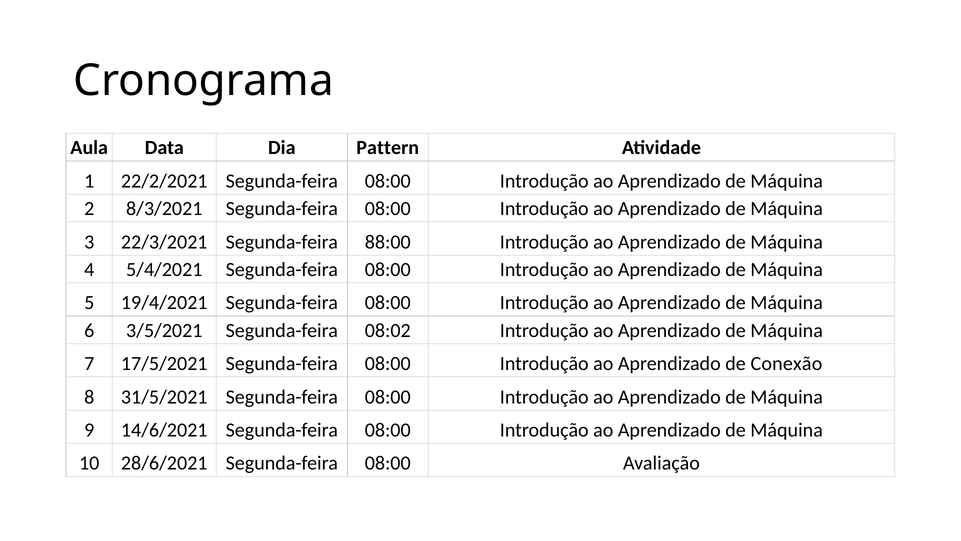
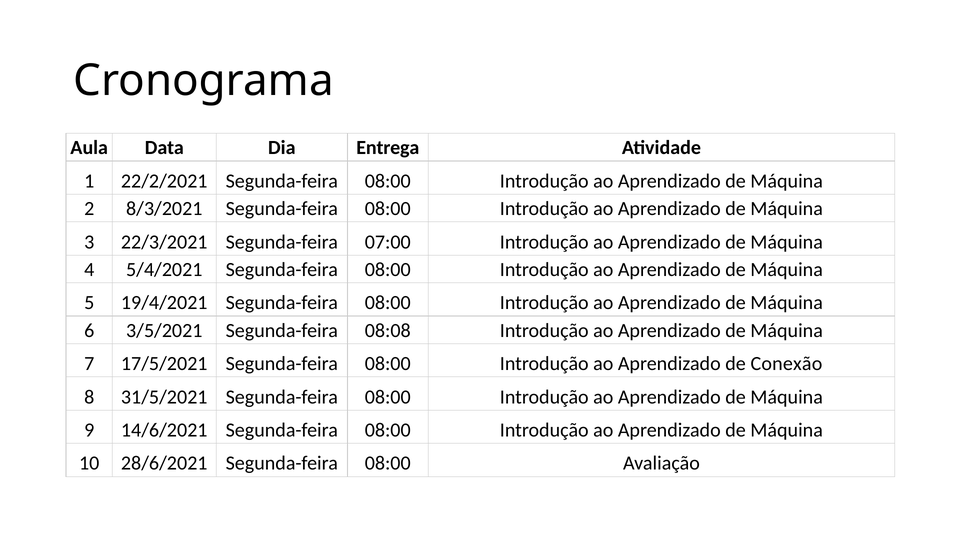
Pattern: Pattern -> Entrega
88:00: 88:00 -> 07:00
08:02: 08:02 -> 08:08
